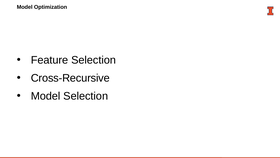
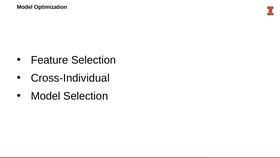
Cross-Recursive: Cross-Recursive -> Cross-Individual
